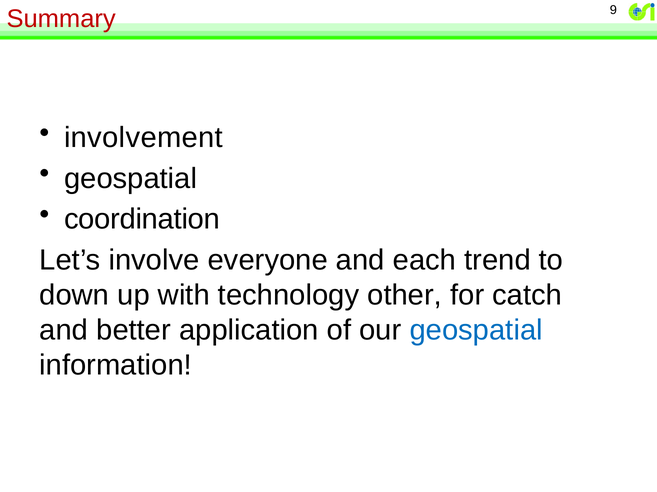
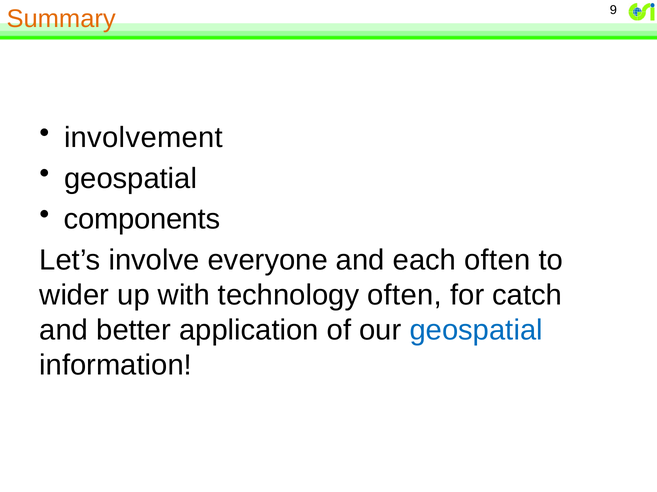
Summary colour: red -> orange
coordination: coordination -> components
each trend: trend -> often
down: down -> wider
technology other: other -> often
